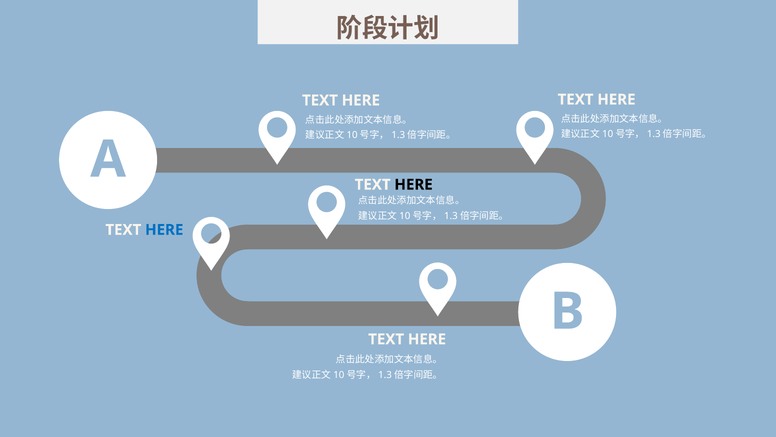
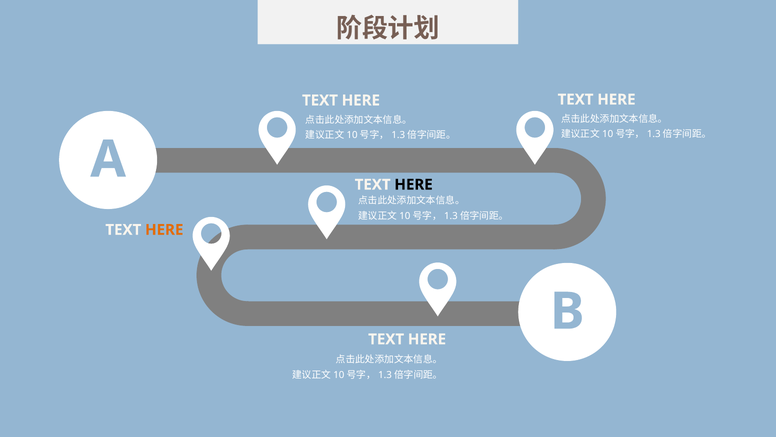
HERE at (164, 230) colour: blue -> orange
